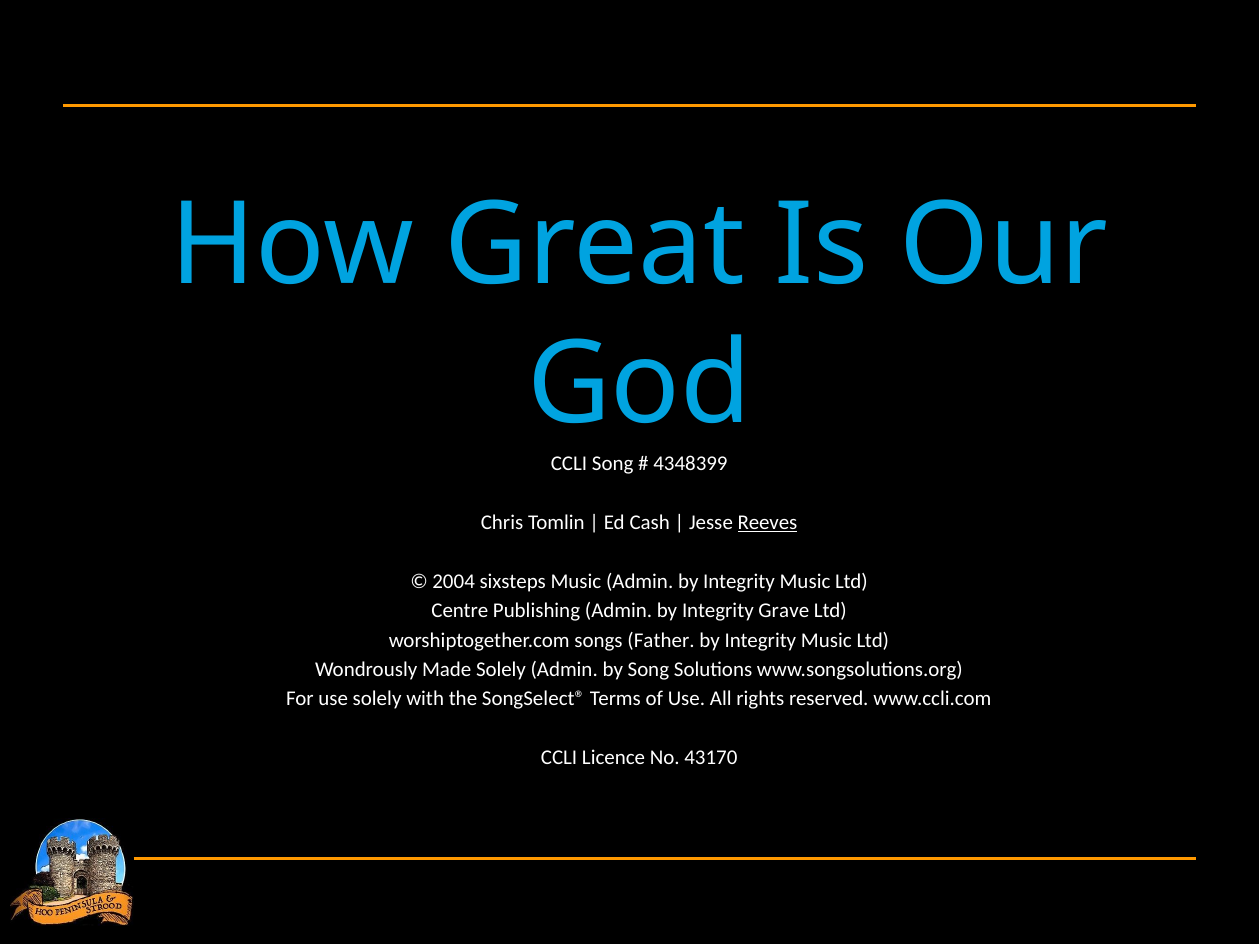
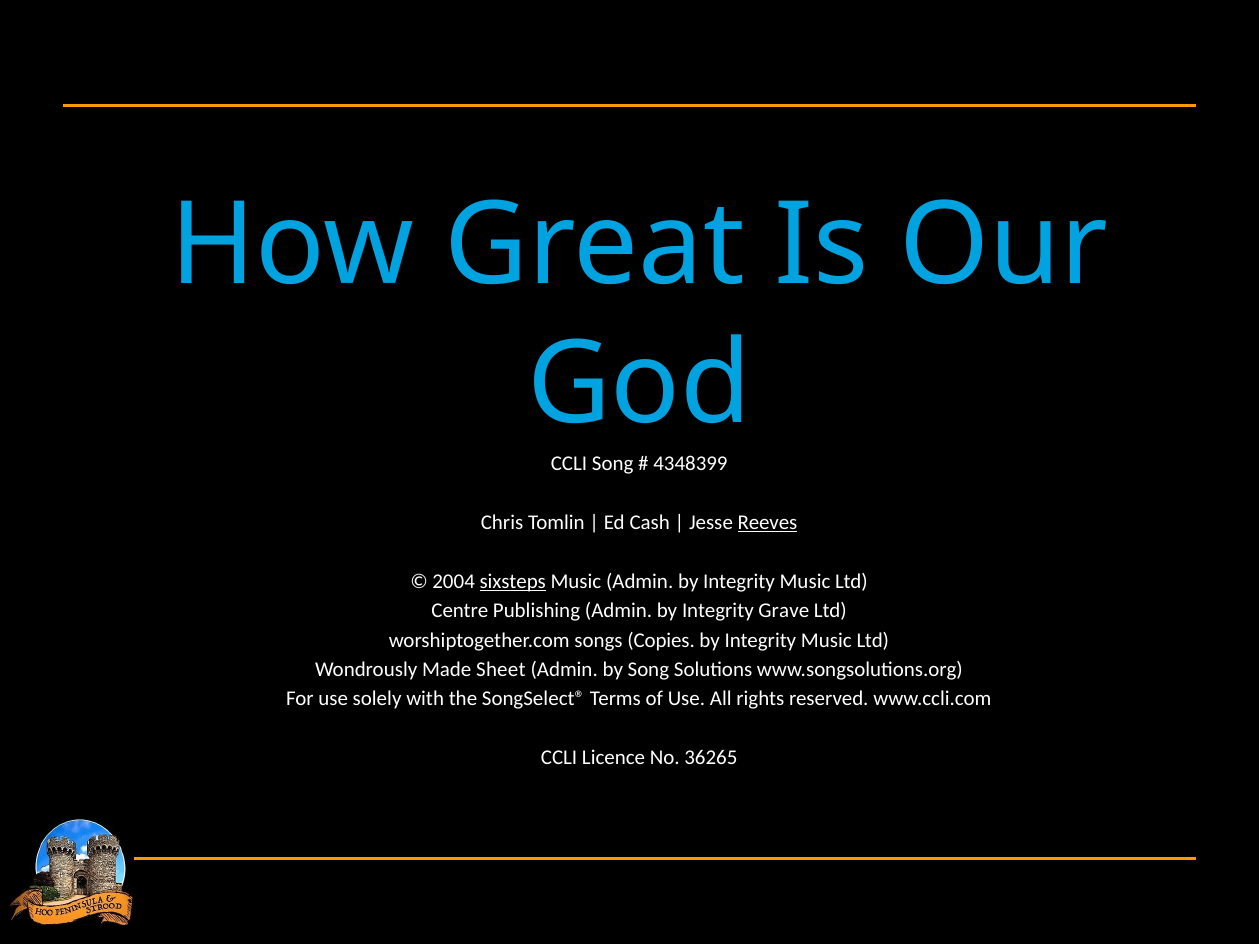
sixsteps underline: none -> present
Father: Father -> Copies
Made Solely: Solely -> Sheet
43170: 43170 -> 36265
